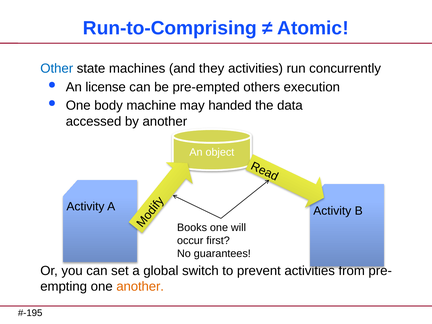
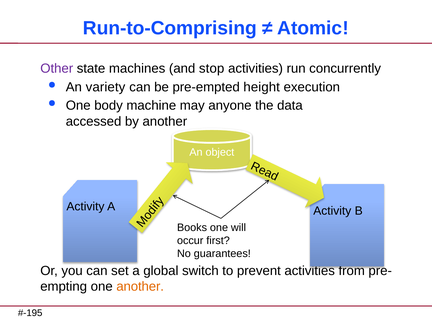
Other colour: blue -> purple
they: they -> stop
license: license -> variety
others: others -> height
handed: handed -> anyone
